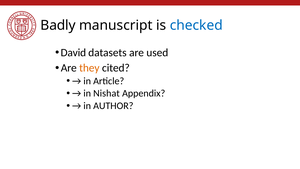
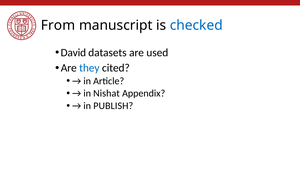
Badly: Badly -> From
they colour: orange -> blue
AUTHOR: AUTHOR -> PUBLISH
